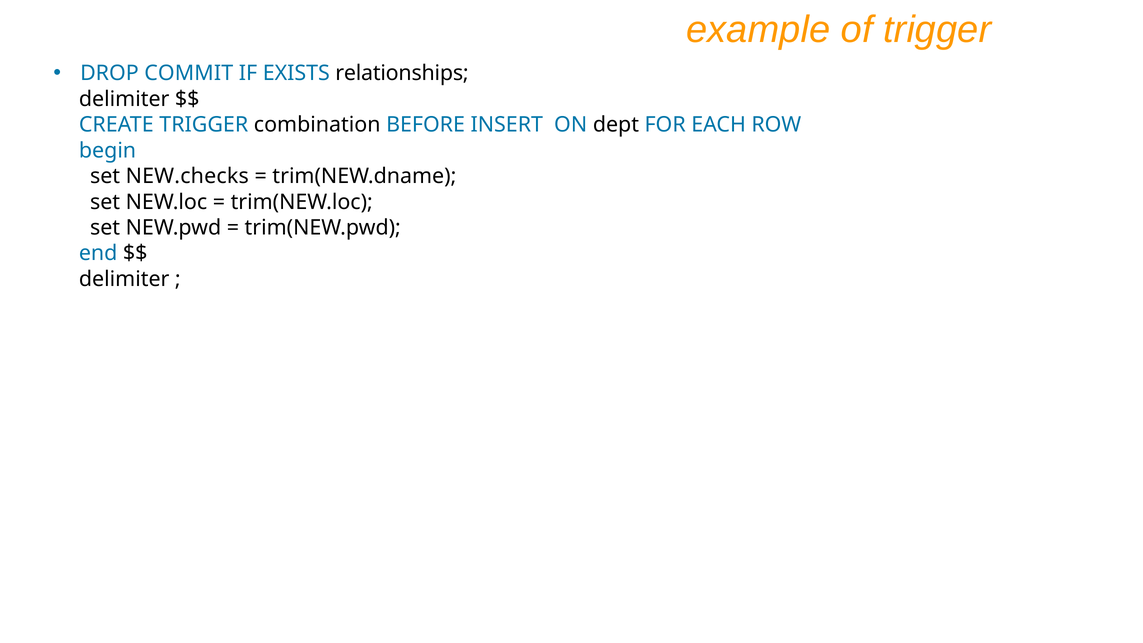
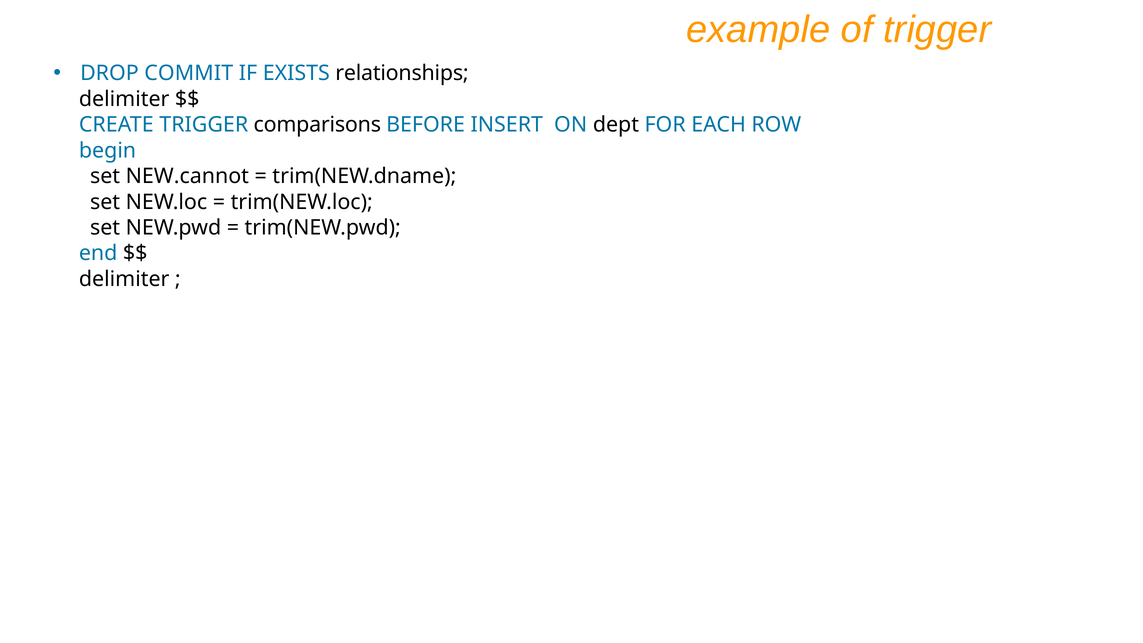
combination: combination -> comparisons
NEW.checks: NEW.checks -> NEW.cannot
